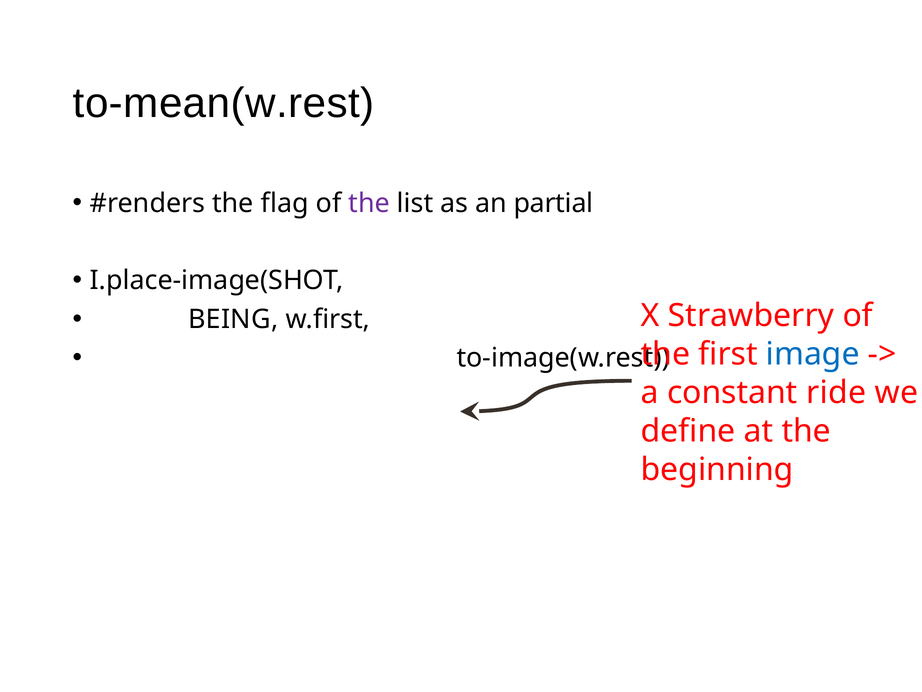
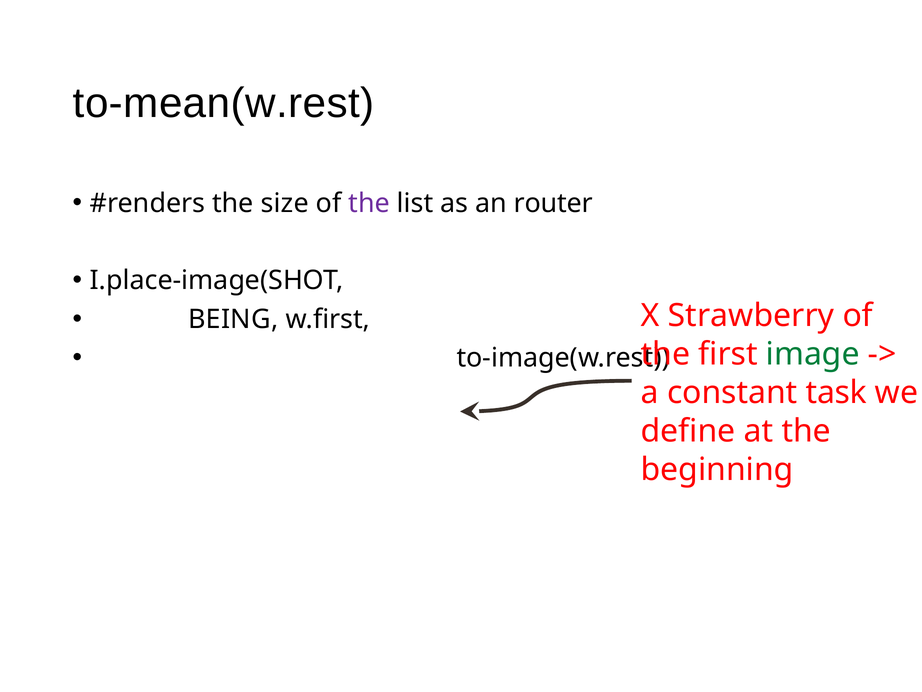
flag: flag -> size
partial: partial -> router
image colour: blue -> green
ride: ride -> task
